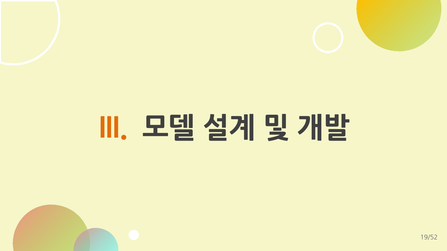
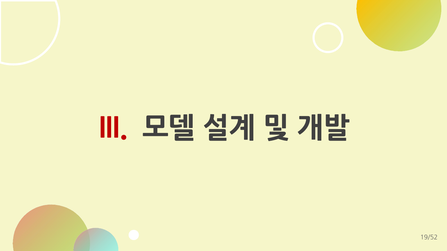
III colour: orange -> red
